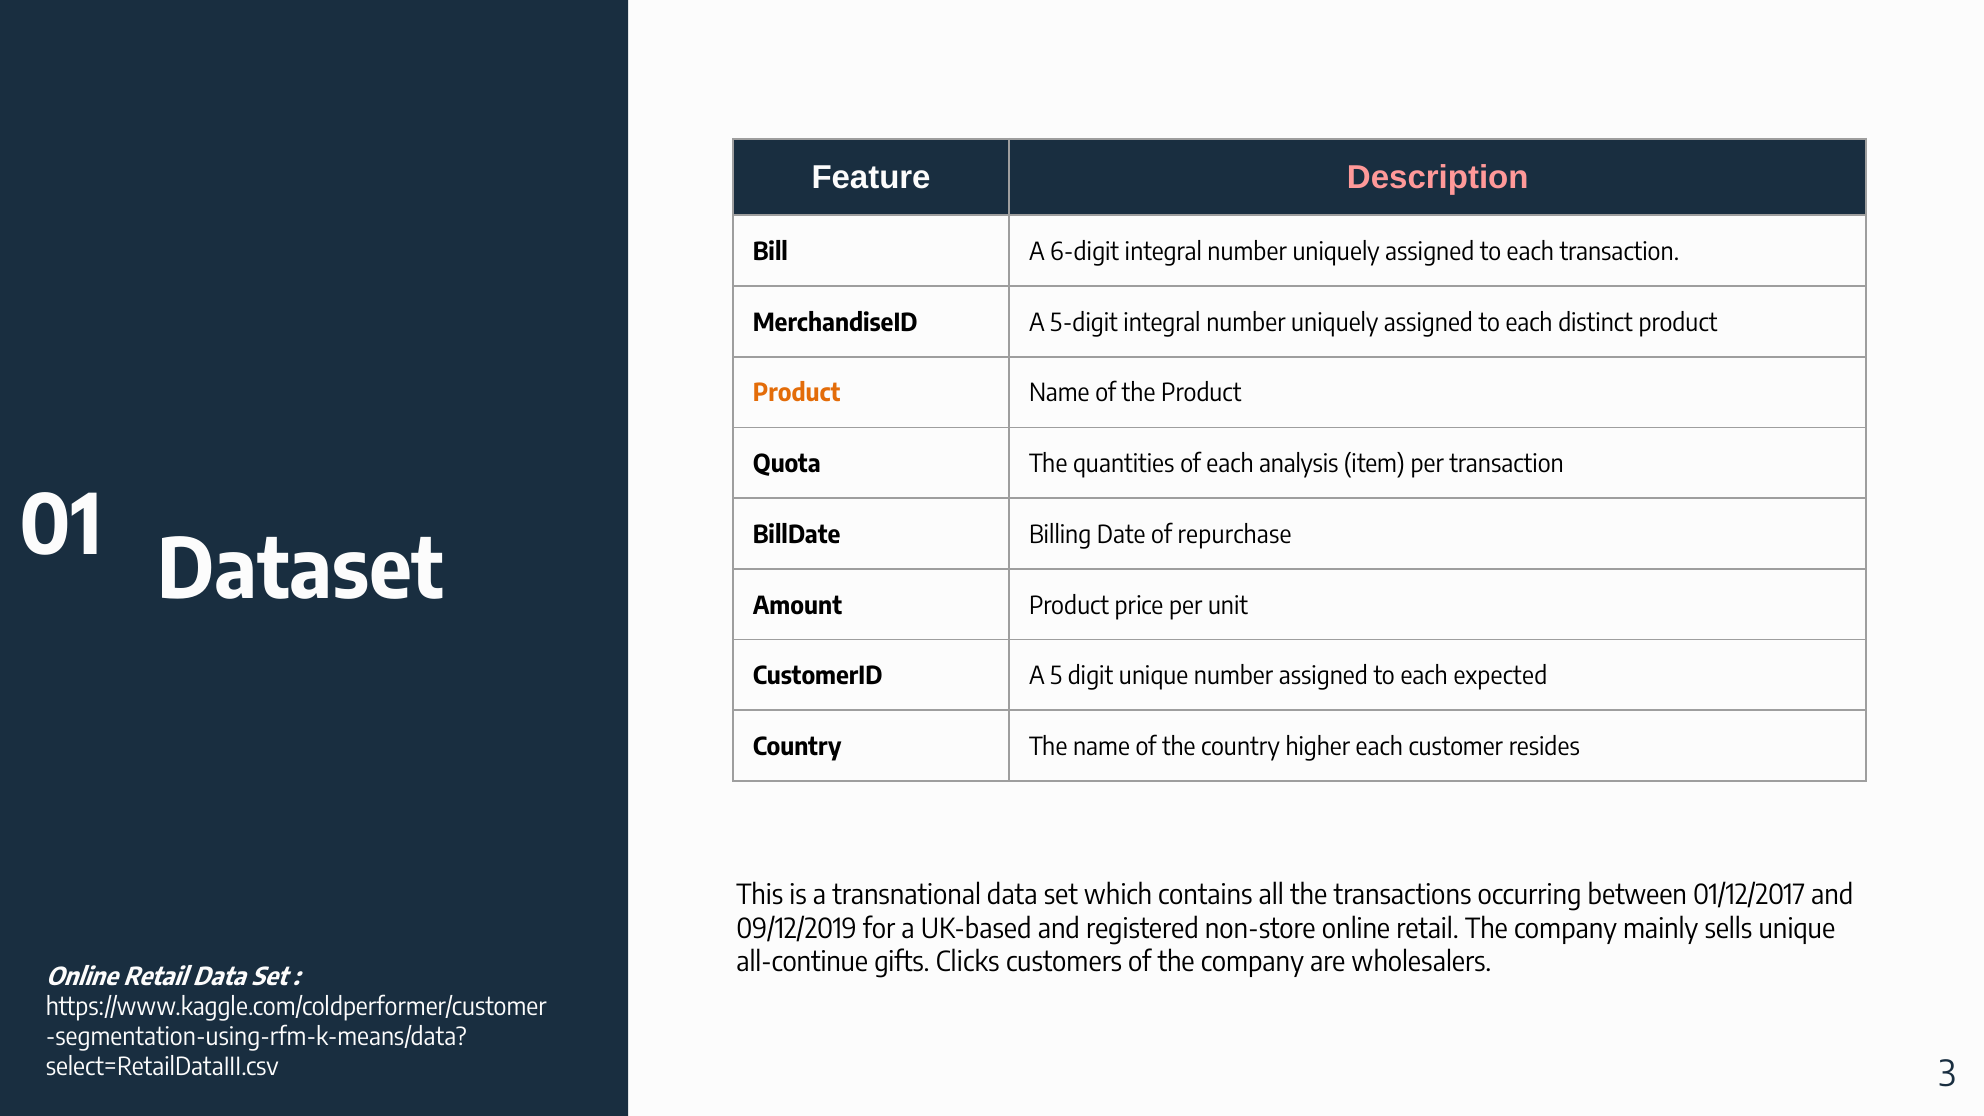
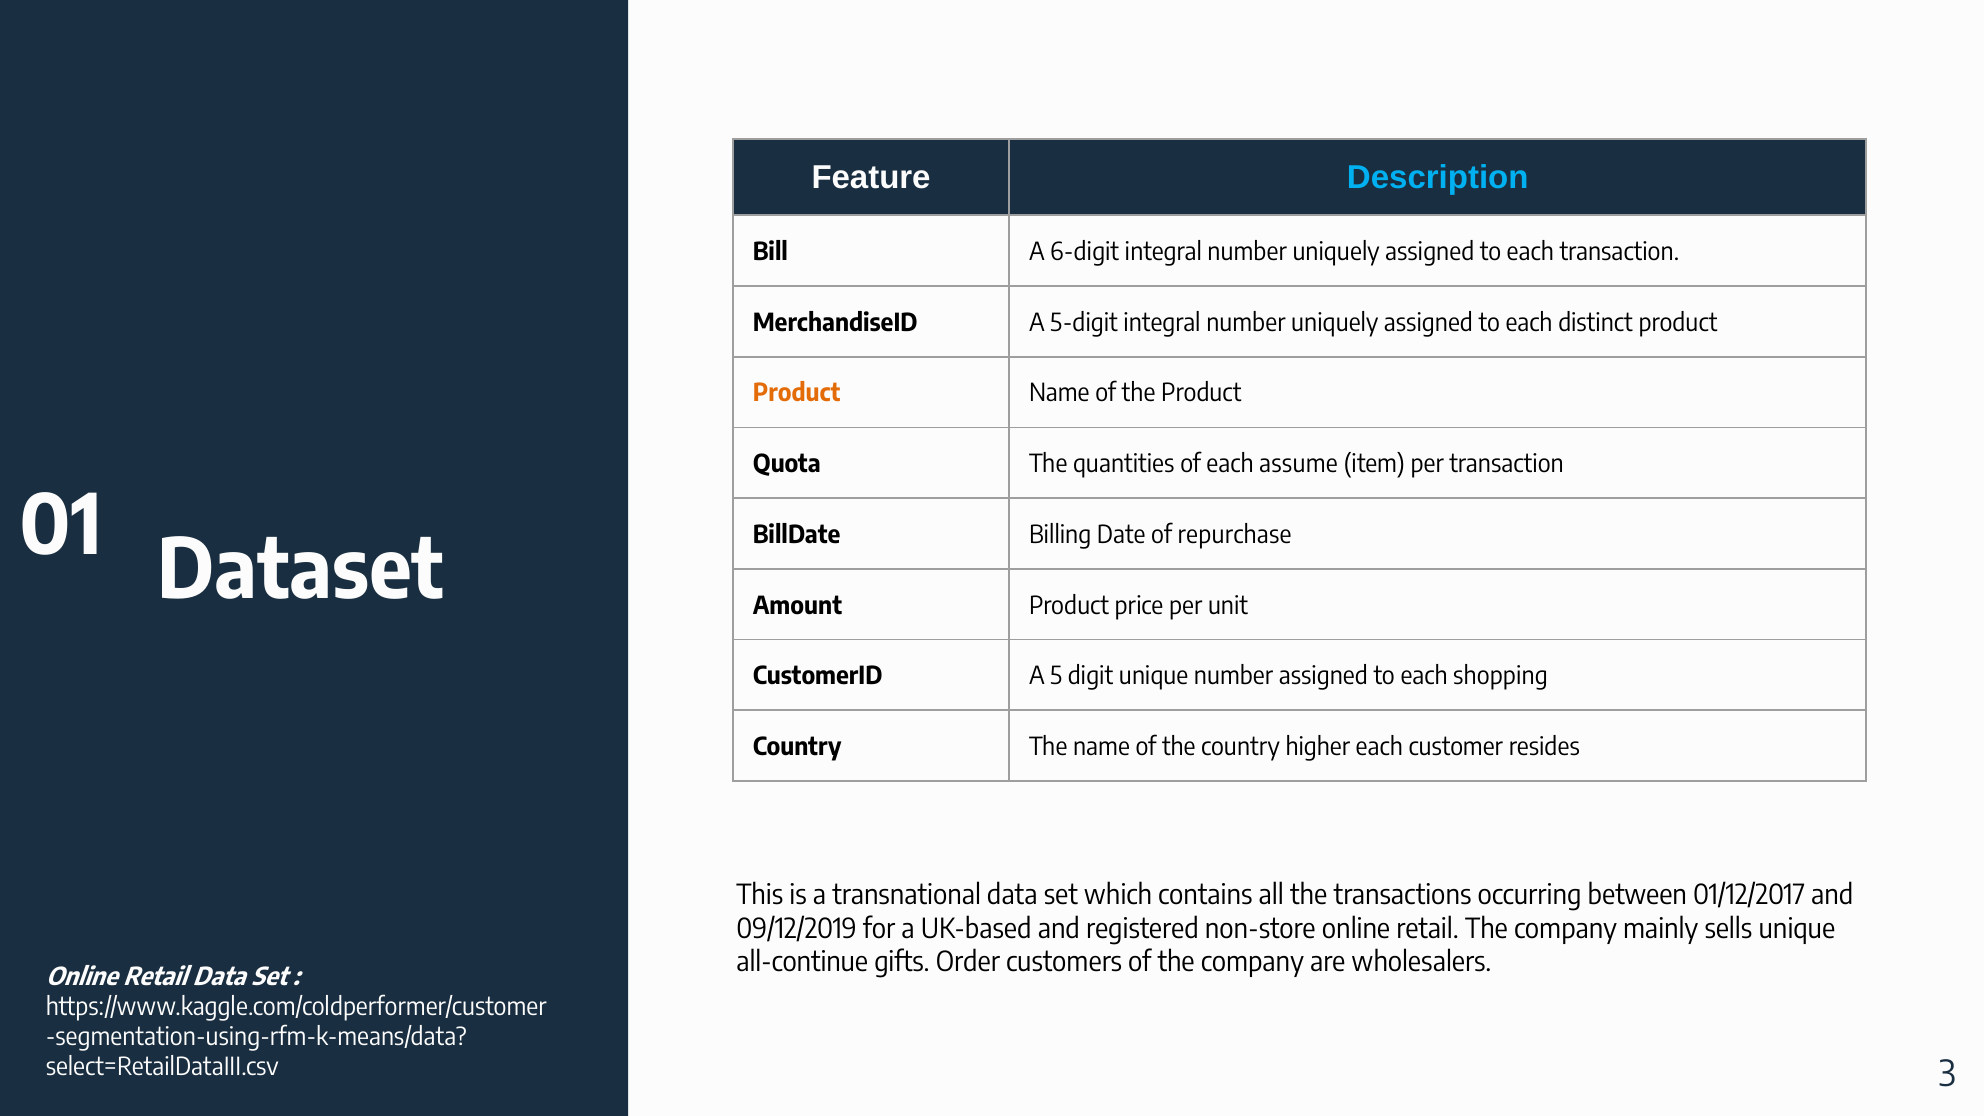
Description colour: pink -> light blue
analysis: analysis -> assume
expected: expected -> shopping
Clicks: Clicks -> Order
